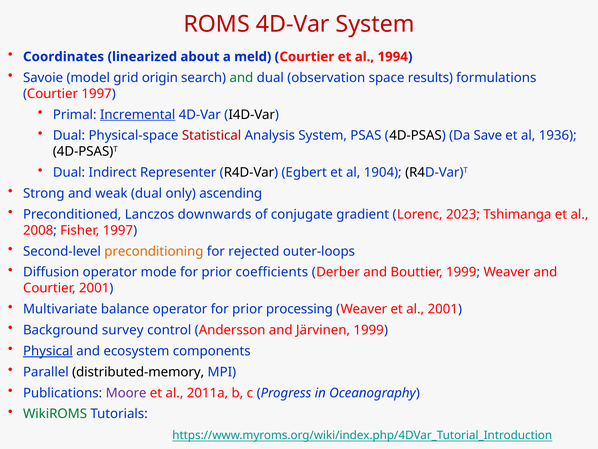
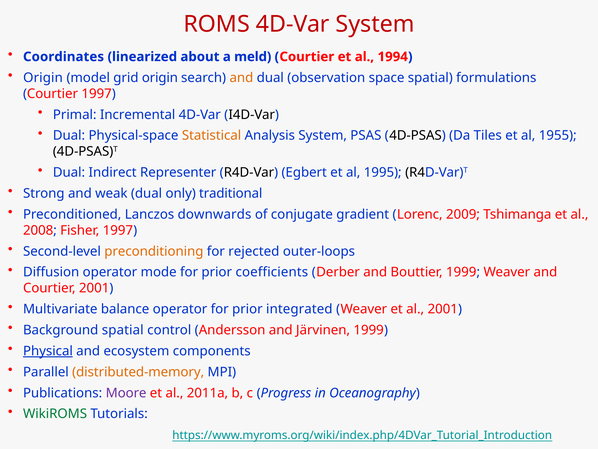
Savoie at (43, 78): Savoie -> Origin
and at (241, 78) colour: green -> orange
space results: results -> spatial
Incremental underline: present -> none
Statistical colour: red -> orange
Save: Save -> Tiles
1936: 1936 -> 1955
1904: 1904 -> 1995
ascending: ascending -> traditional
2023: 2023 -> 2009
processing: processing -> integrated
Background survey: survey -> spatial
distributed-memory colour: black -> orange
